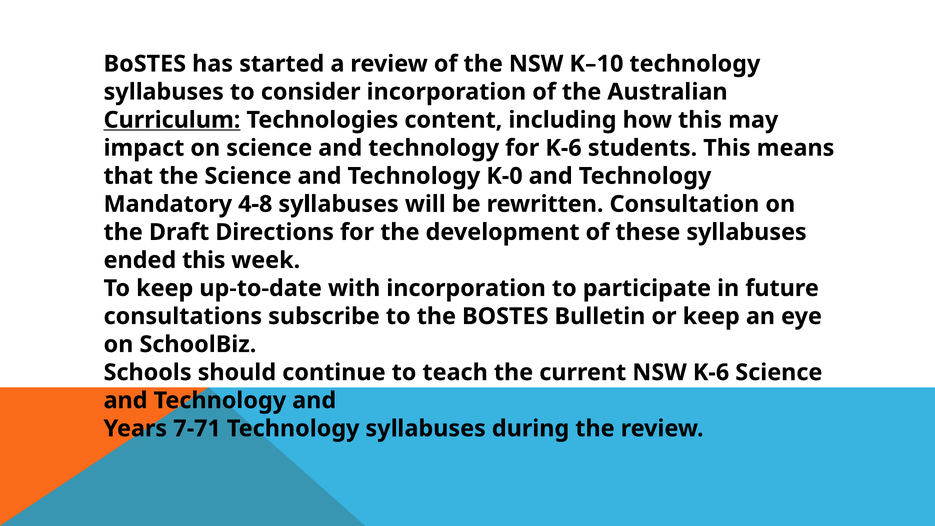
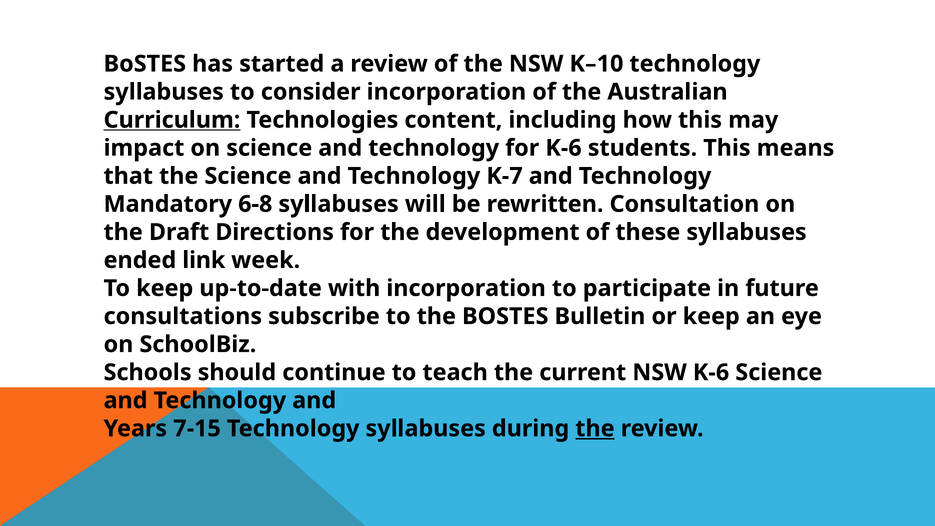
K-0: K-0 -> K-7
4-8: 4-8 -> 6-8
ended this: this -> link
7-71: 7-71 -> 7-15
the at (595, 428) underline: none -> present
